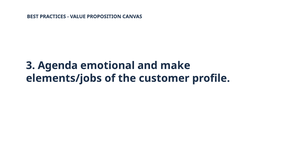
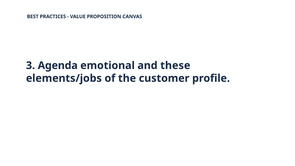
make: make -> these
